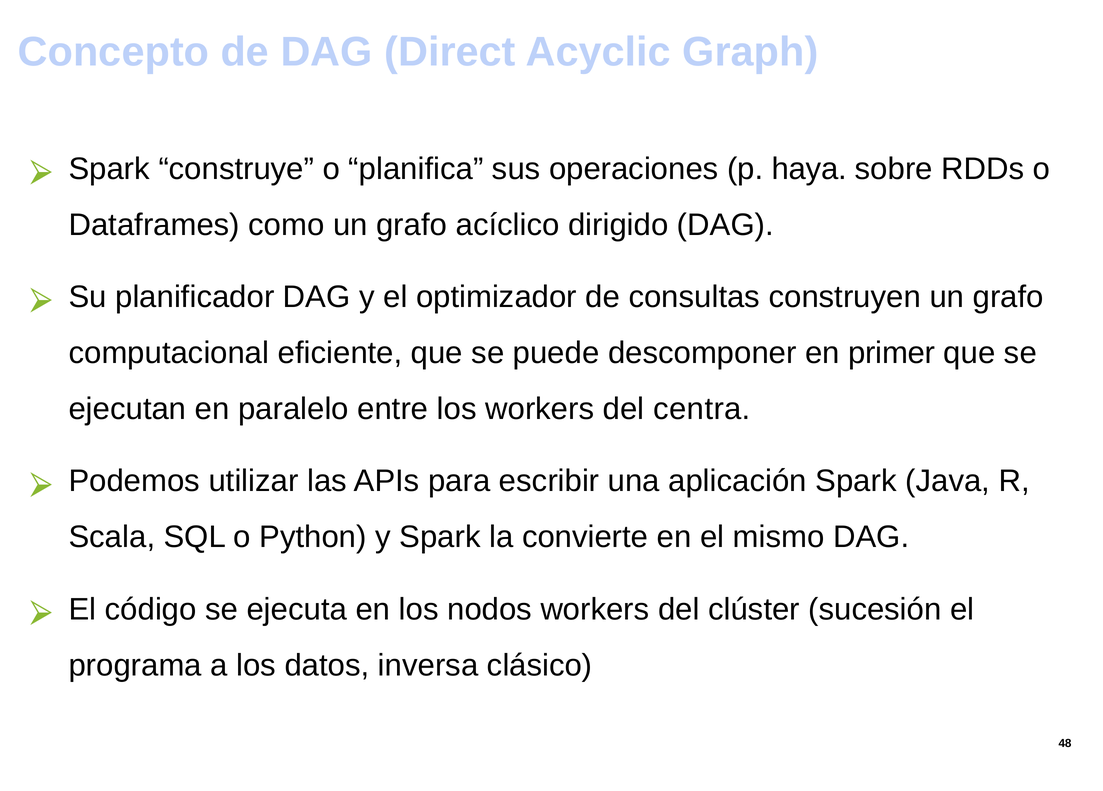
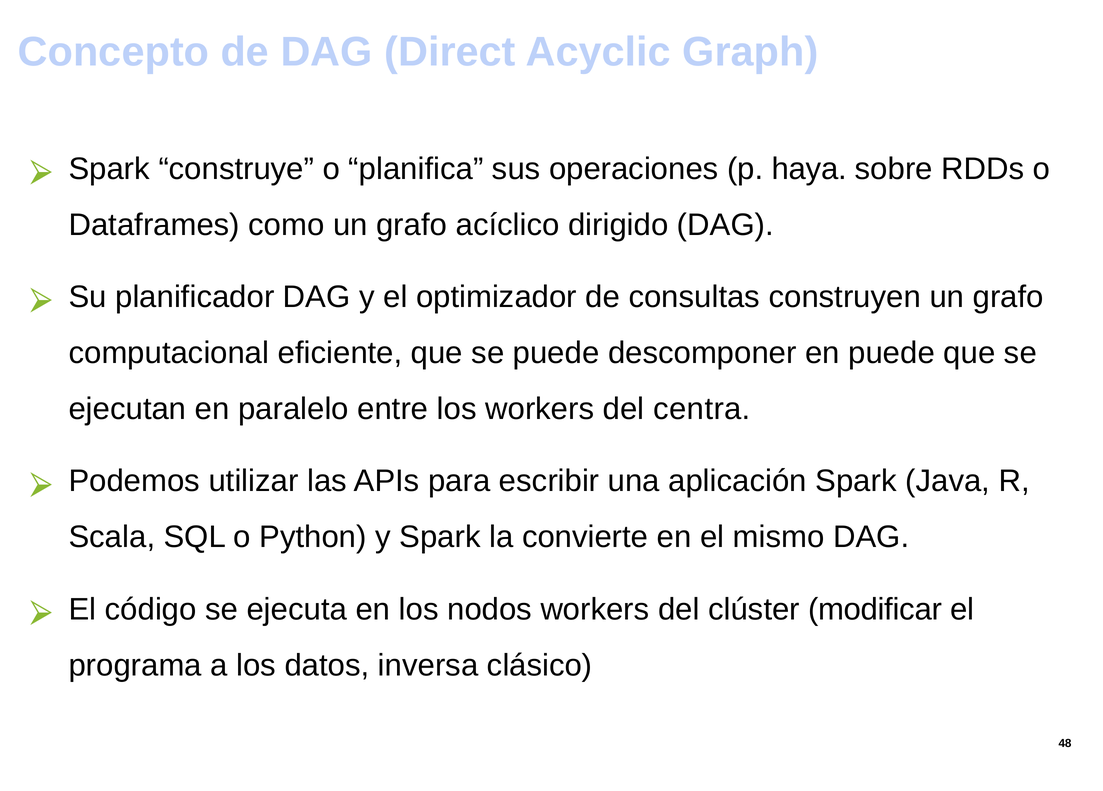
en primer: primer -> puede
sucesión: sucesión -> modificar
